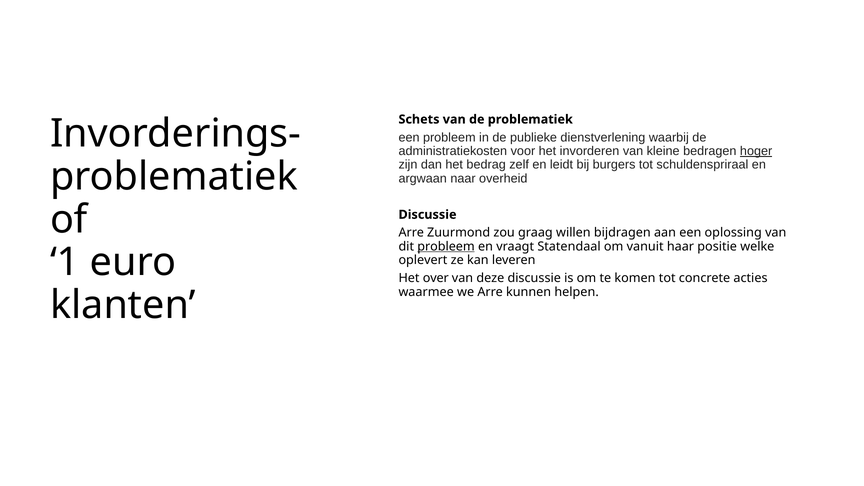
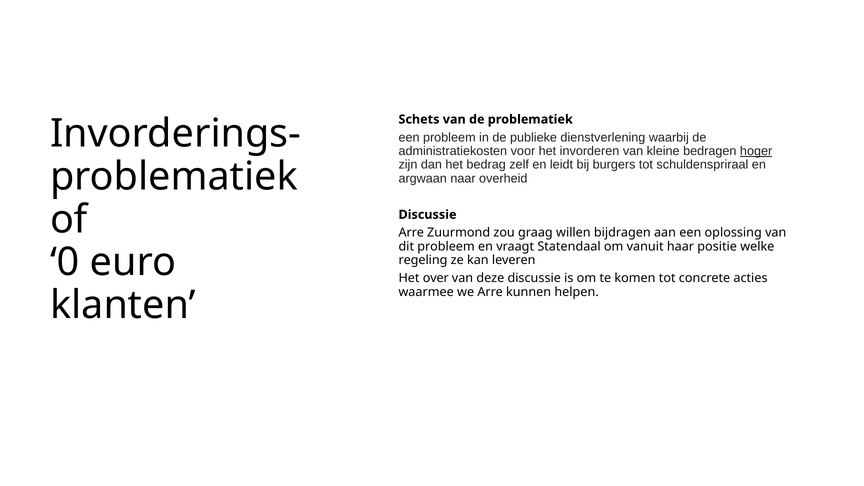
probleem at (446, 246) underline: present -> none
1: 1 -> 0
oplevert: oplevert -> regeling
